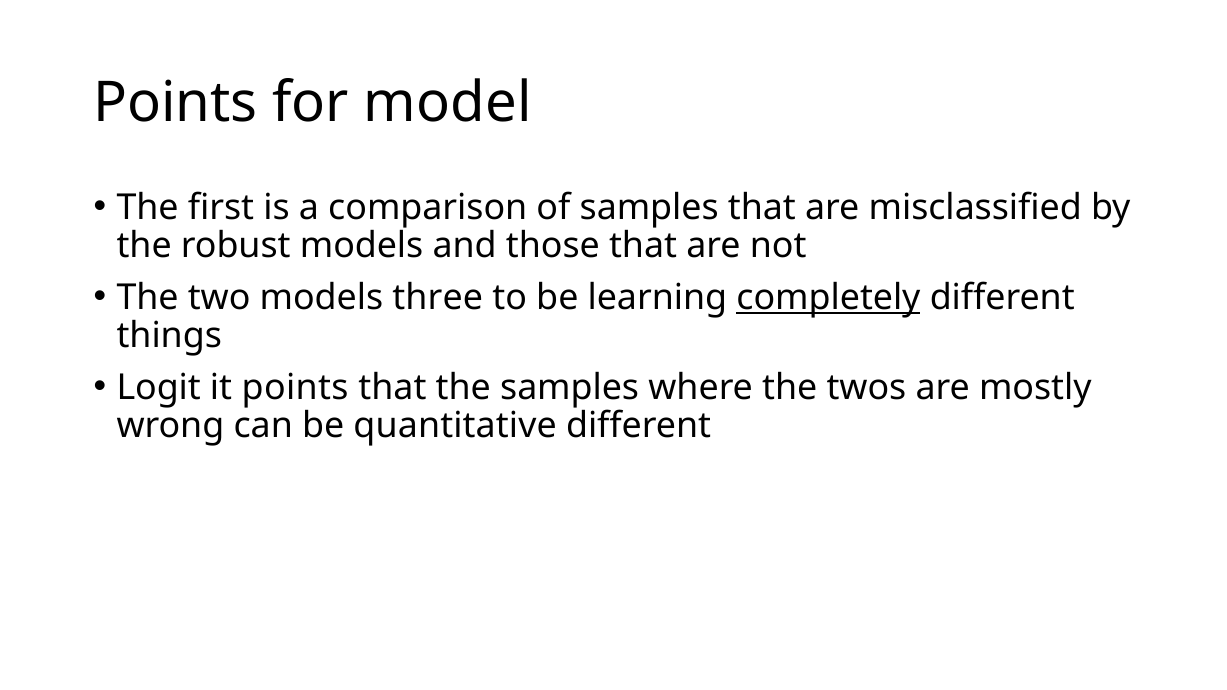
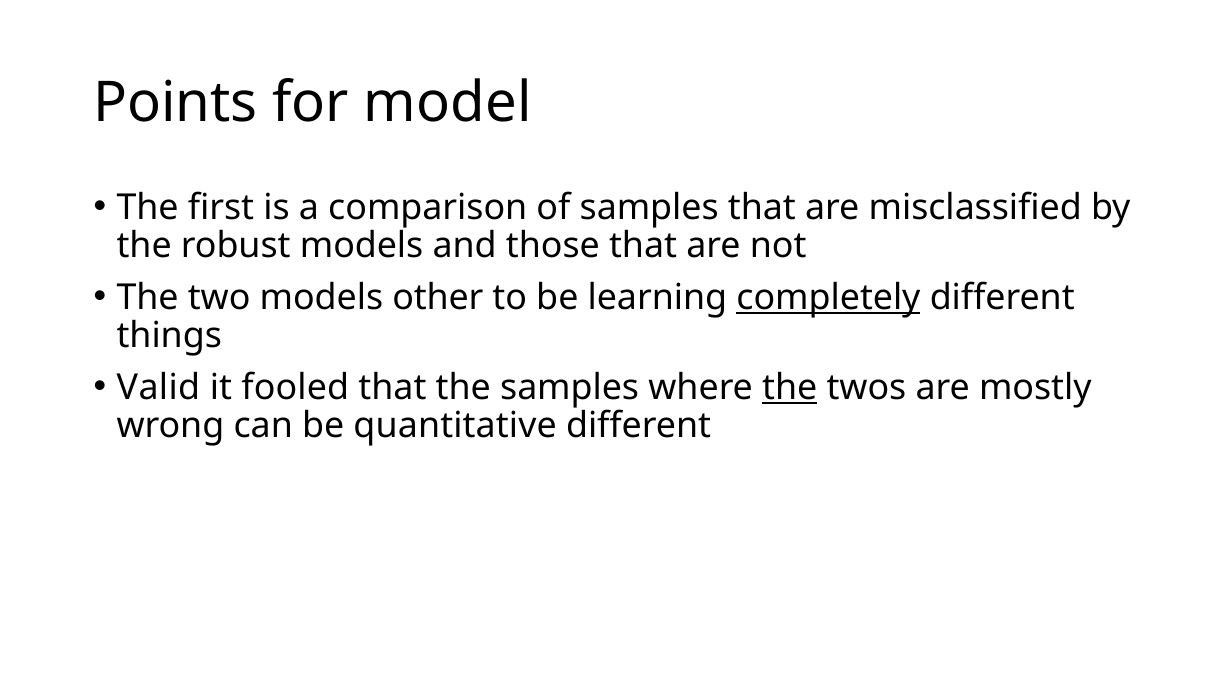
three: three -> other
Logit: Logit -> Valid
it points: points -> fooled
the at (790, 387) underline: none -> present
